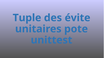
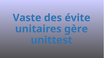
Tuple: Tuple -> Vaste
pote: pote -> gère
